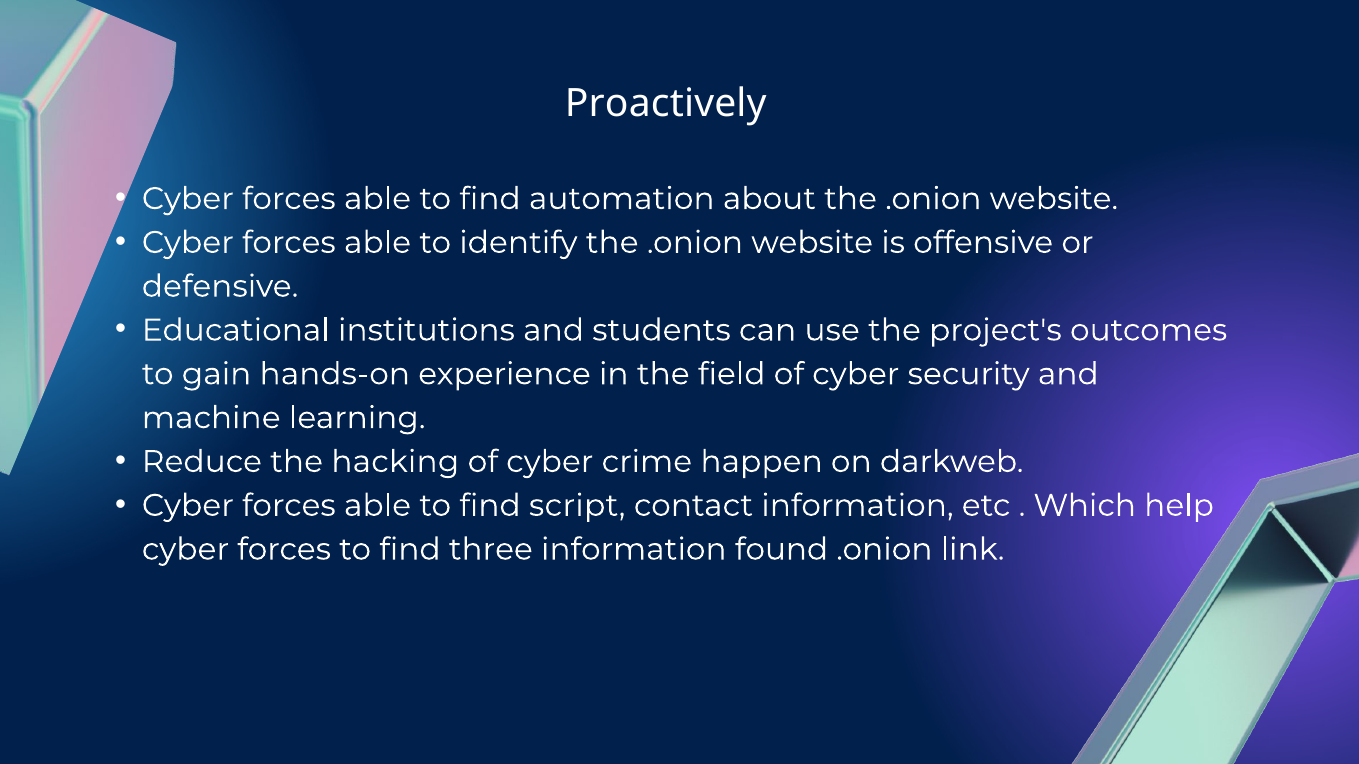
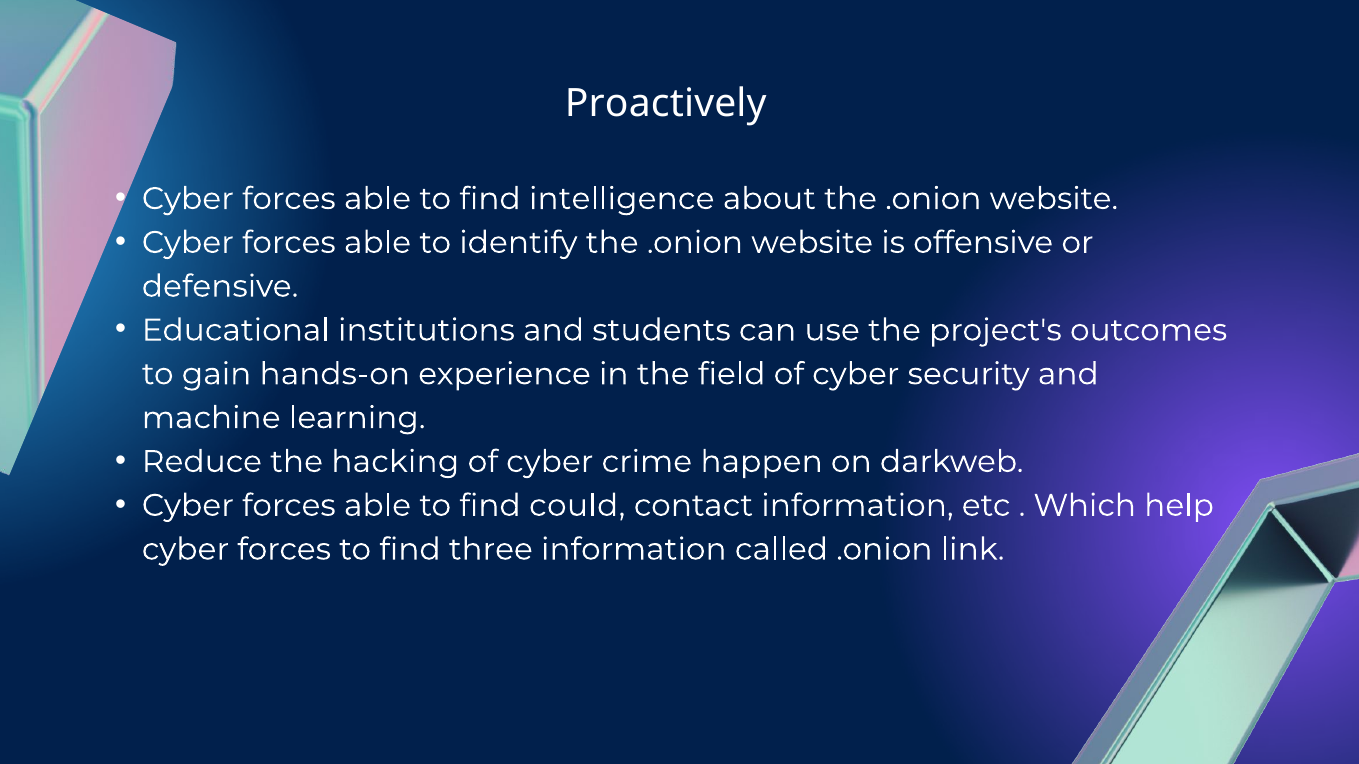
automation: automation -> intelligence
script: script -> could
found: found -> called
